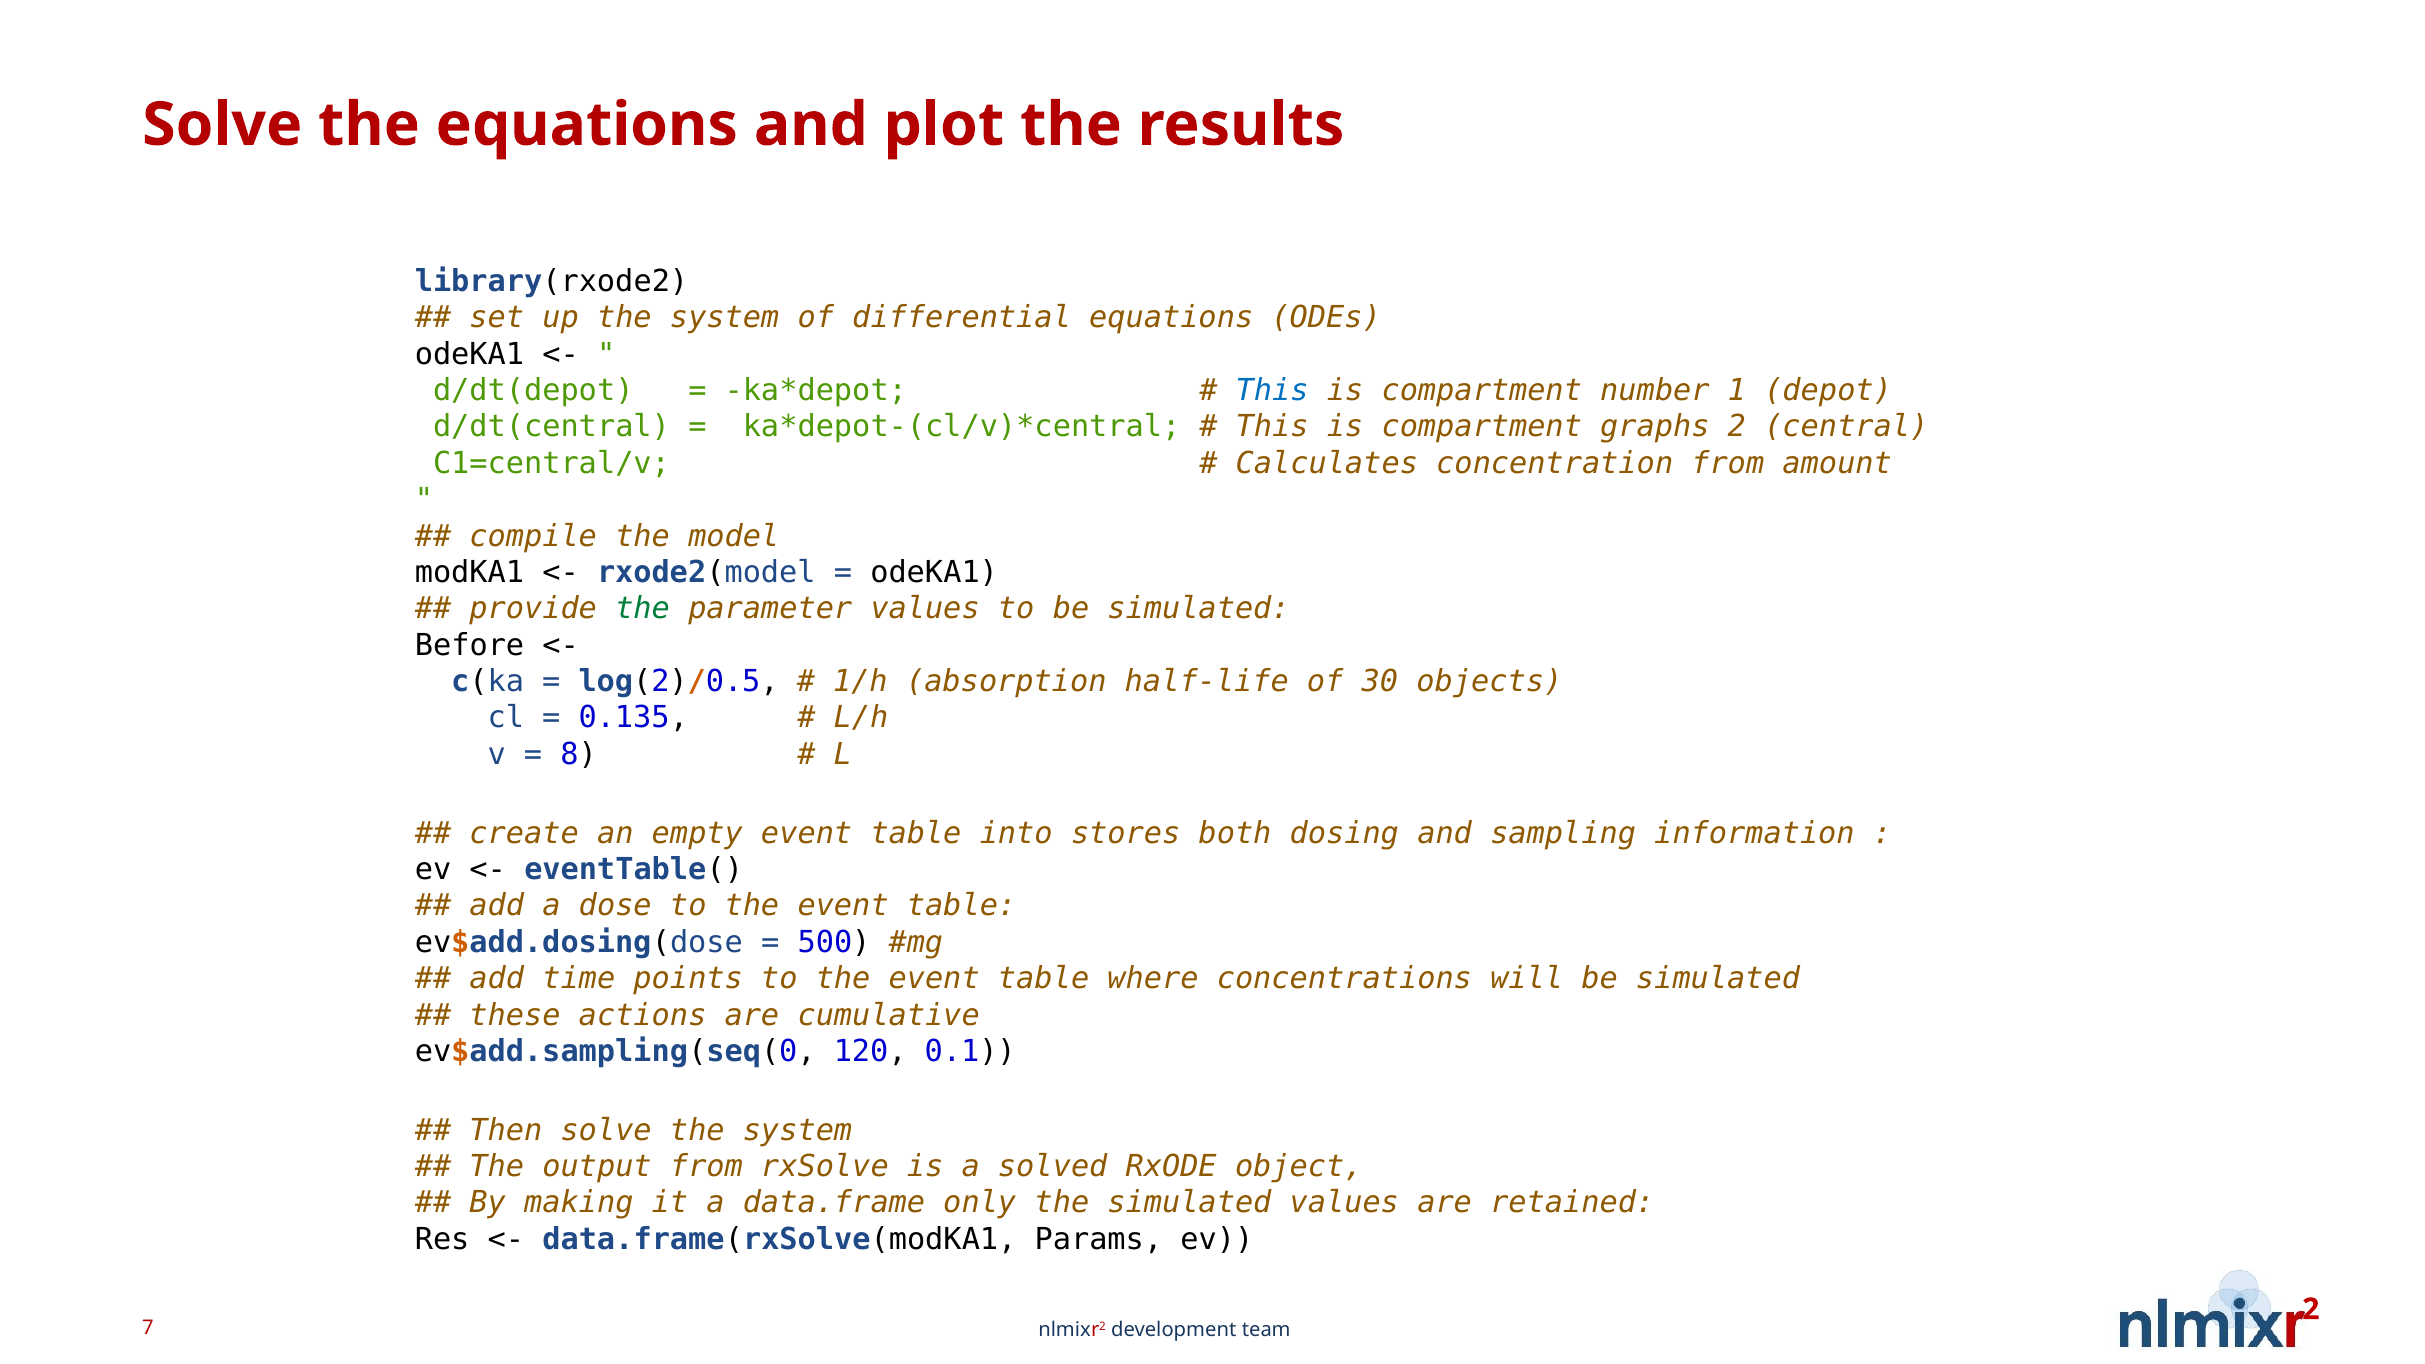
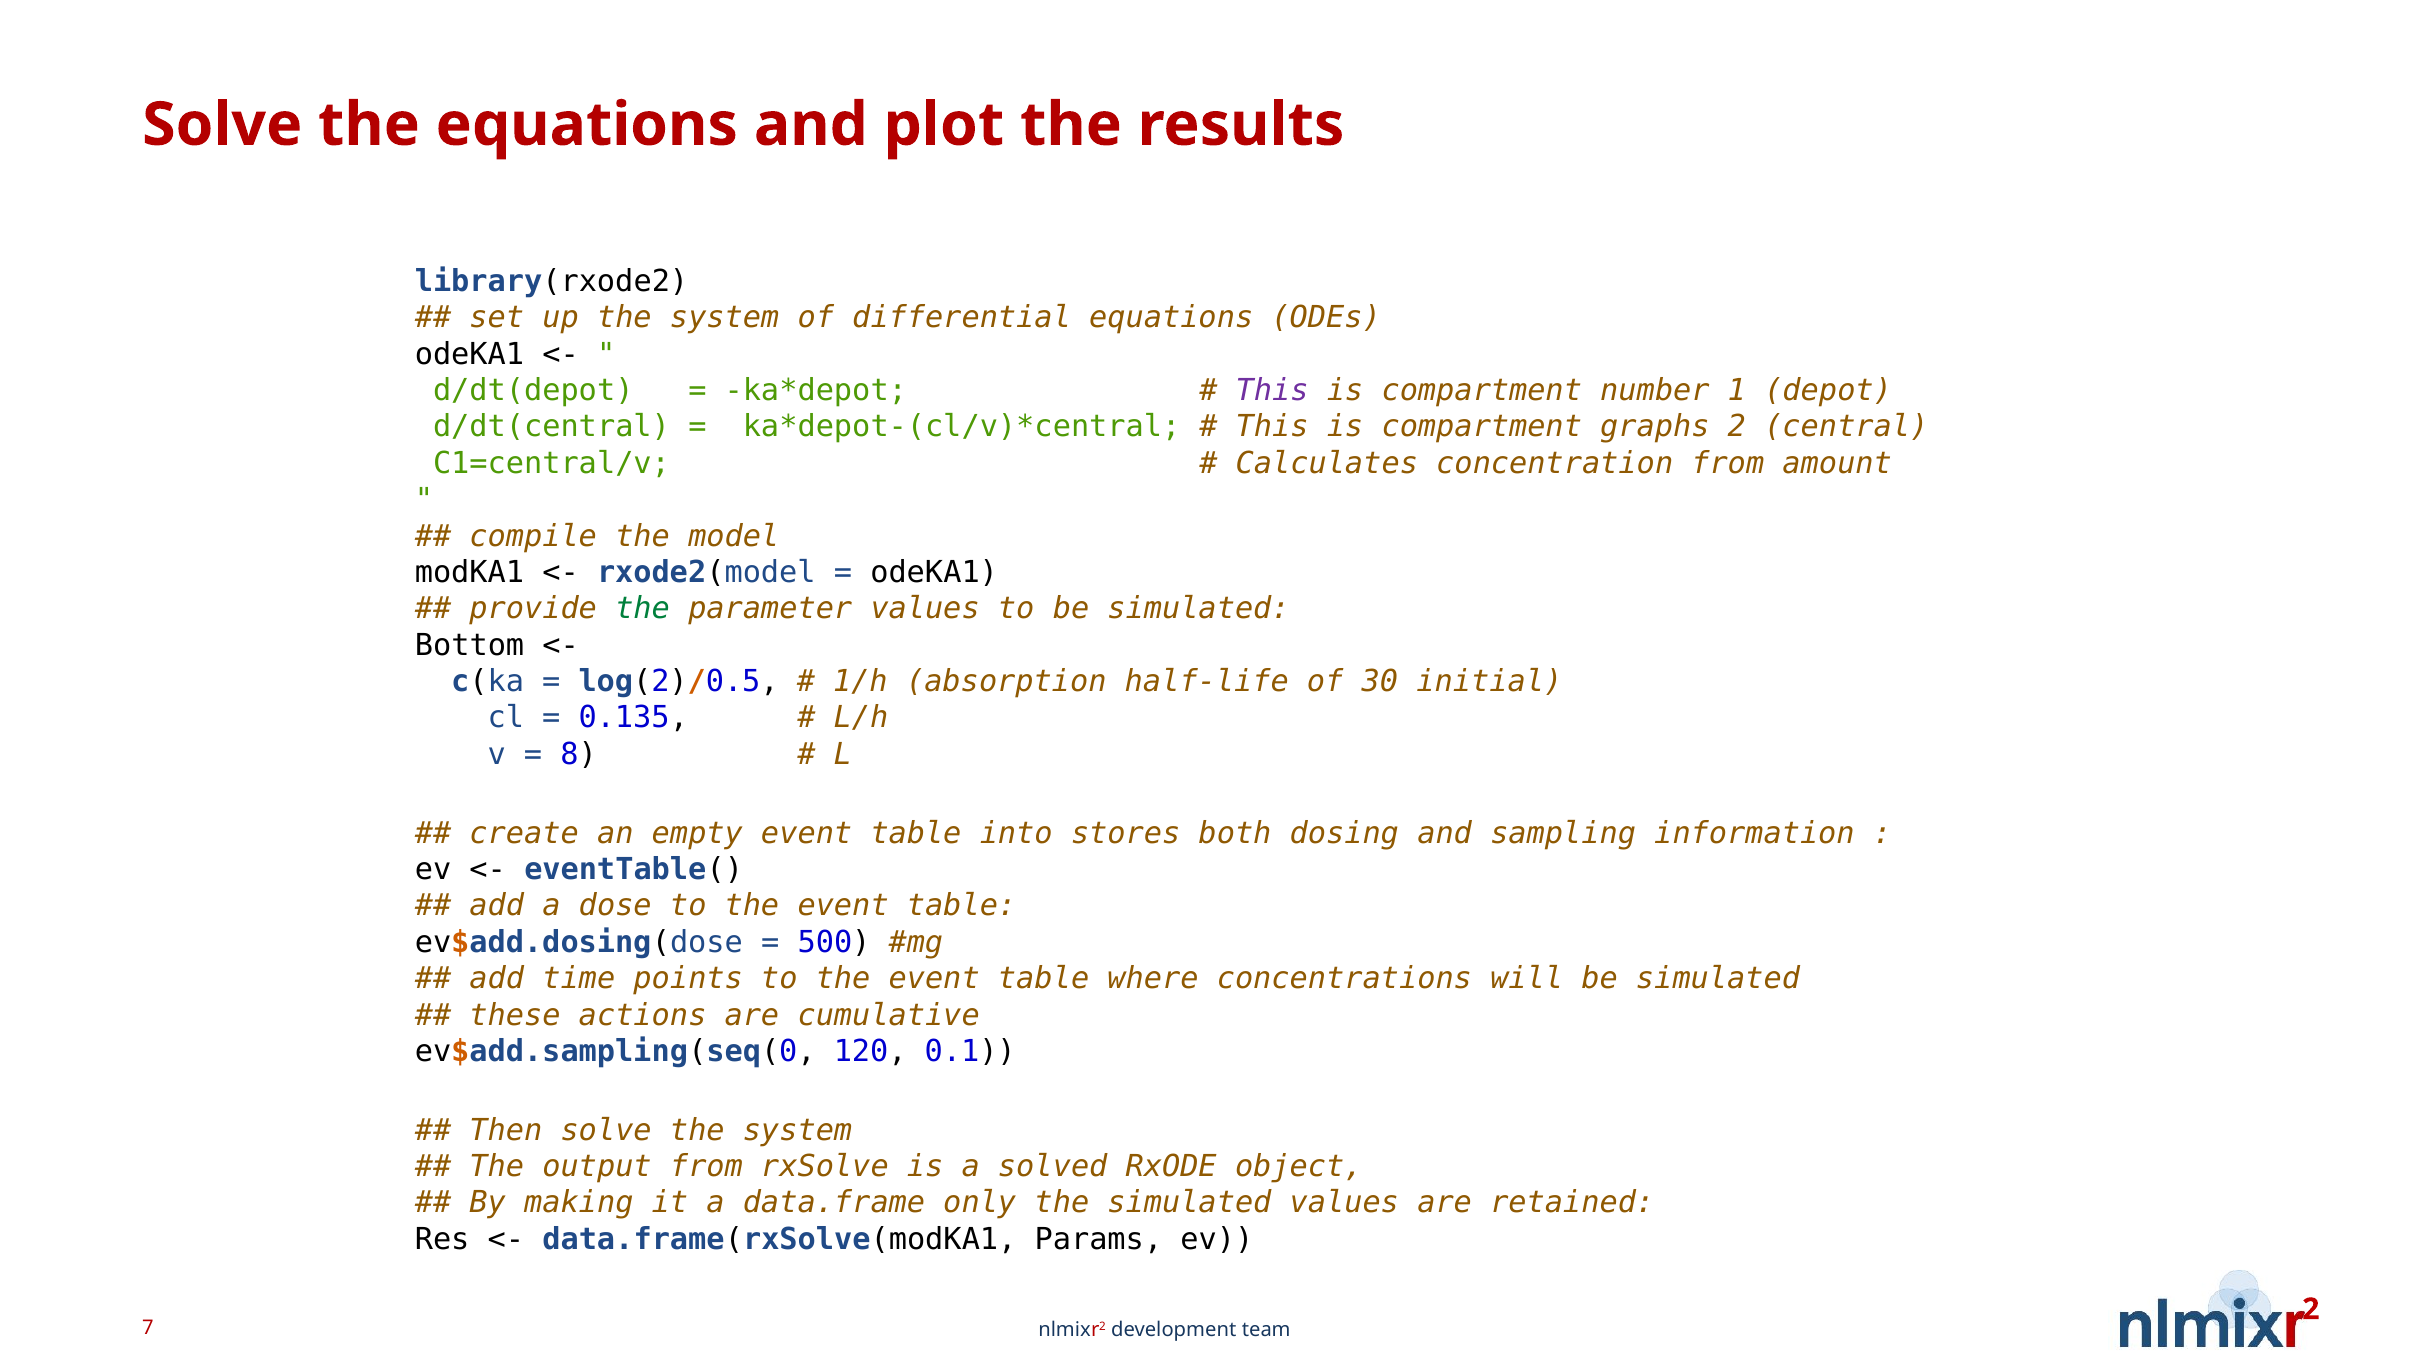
This at (1272, 391) colour: blue -> purple
Before: Before -> Bottom
objects: objects -> initial
